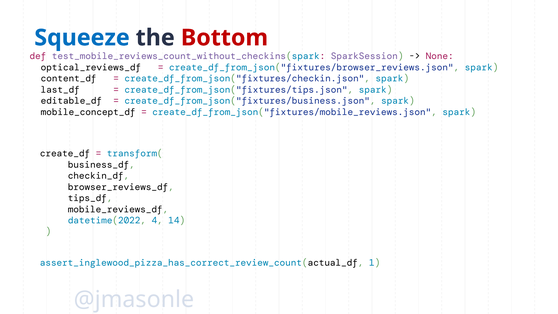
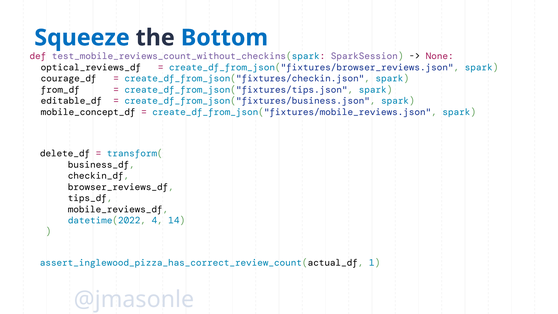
Bottom colour: red -> blue
content_df: content_df -> courage_df
last_df: last_df -> from_df
create_df: create_df -> delete_df
